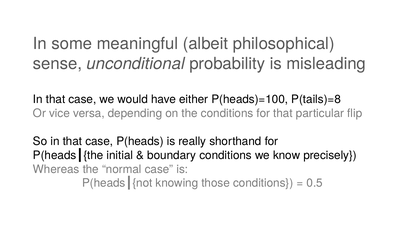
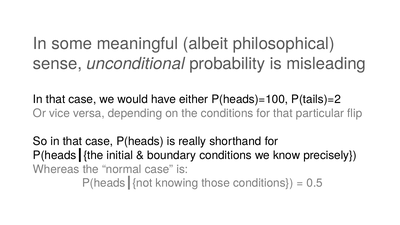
P(tails)=8: P(tails)=8 -> P(tails)=2
